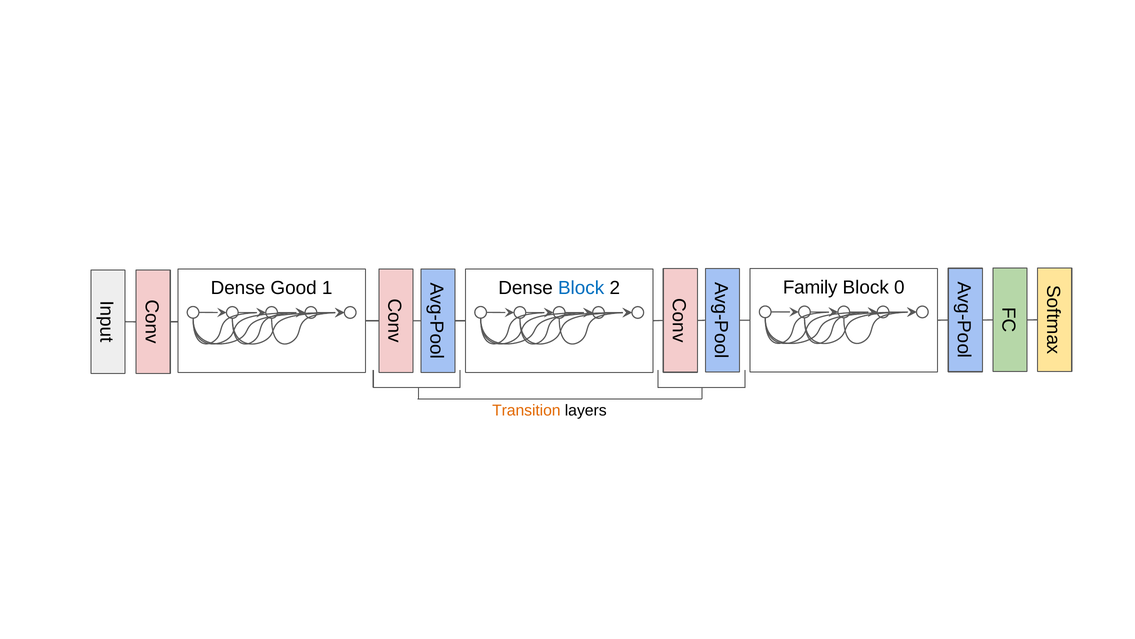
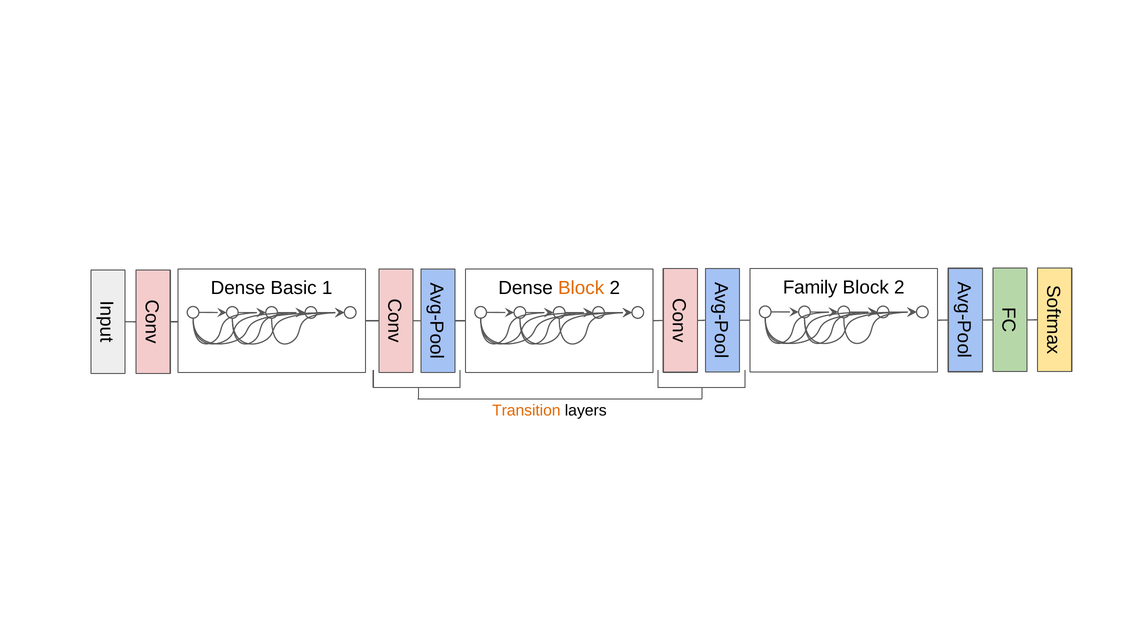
Good: Good -> Basic
Block at (581, 288) colour: blue -> orange
0 at (899, 287): 0 -> 2
